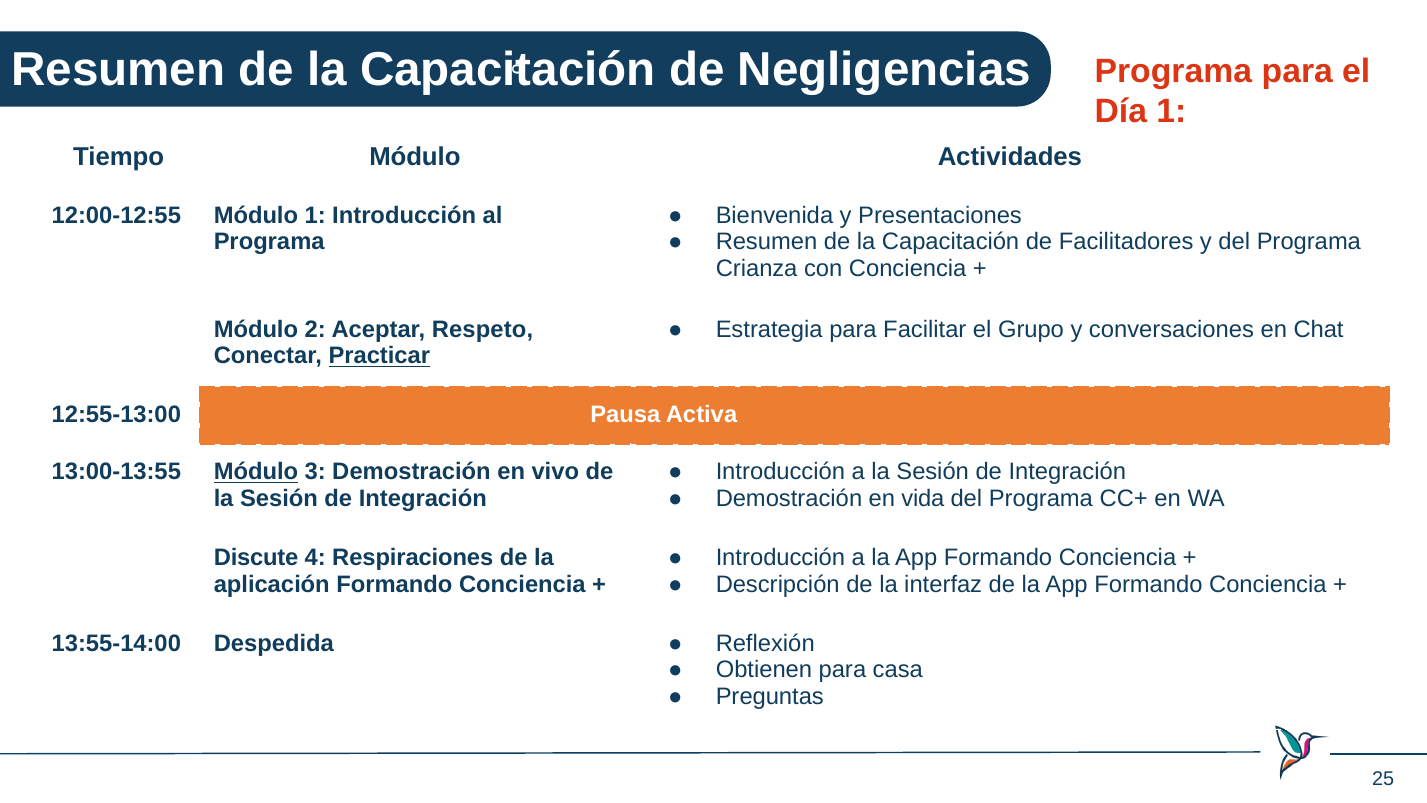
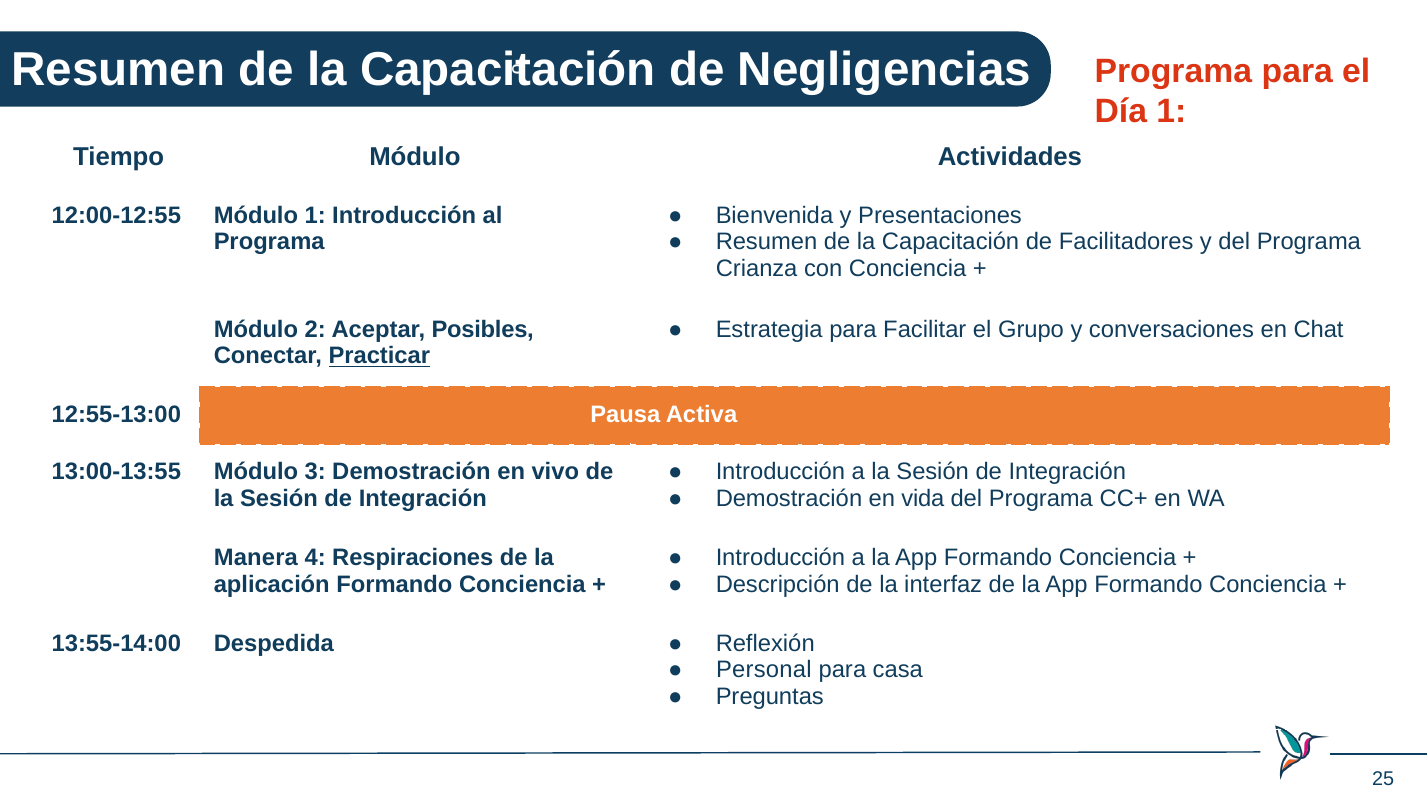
Respeto: Respeto -> Posibles
Módulo at (256, 472) underline: present -> none
Discute: Discute -> Manera
Obtienen: Obtienen -> Personal
